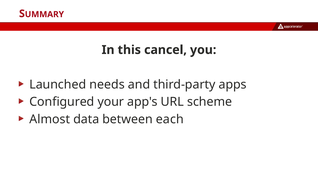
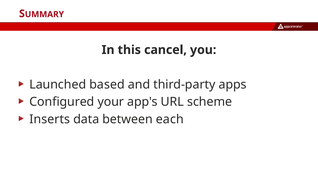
needs: needs -> based
Almost: Almost -> Inserts
